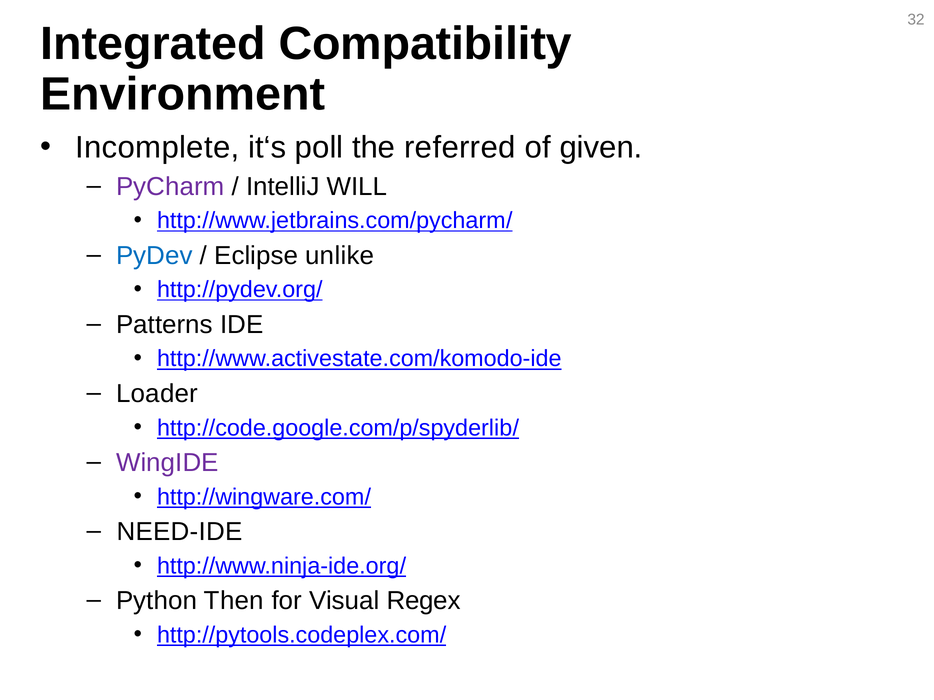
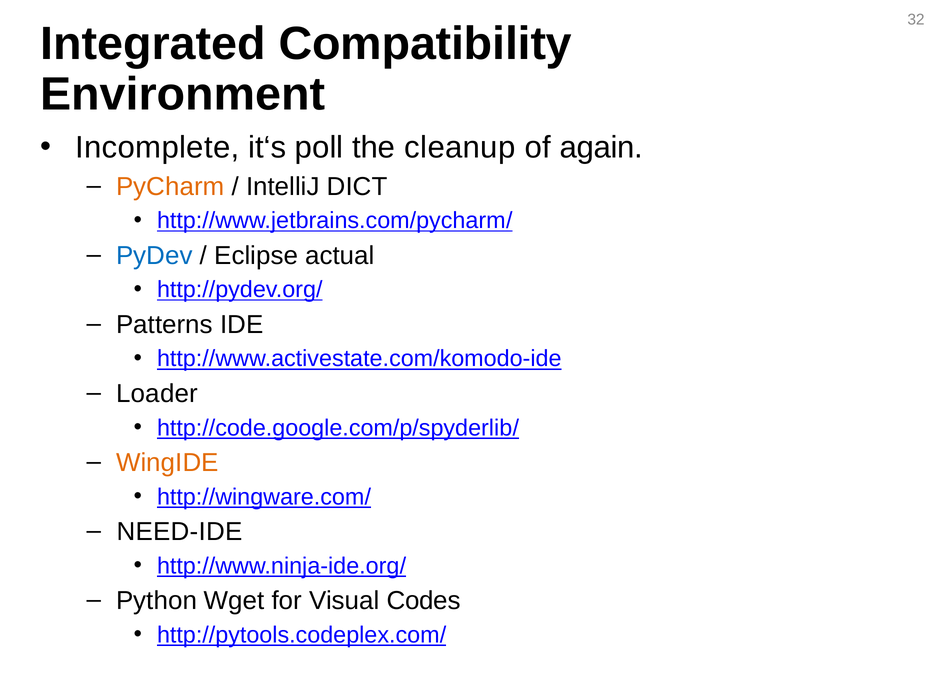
referred: referred -> cleanup
given: given -> again
PyCharm colour: purple -> orange
WILL: WILL -> DICT
unlike: unlike -> actual
WingIDE colour: purple -> orange
Then: Then -> Wget
Regex: Regex -> Codes
